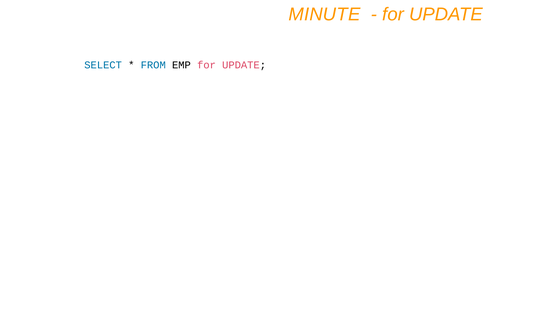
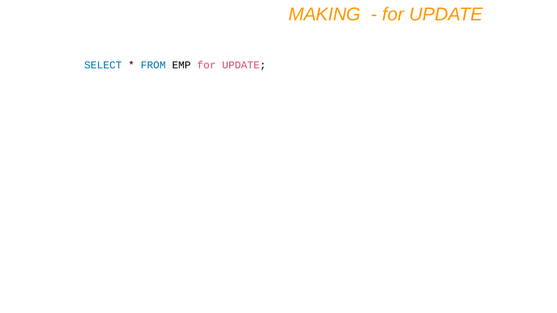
MINUTE: MINUTE -> MAKING
